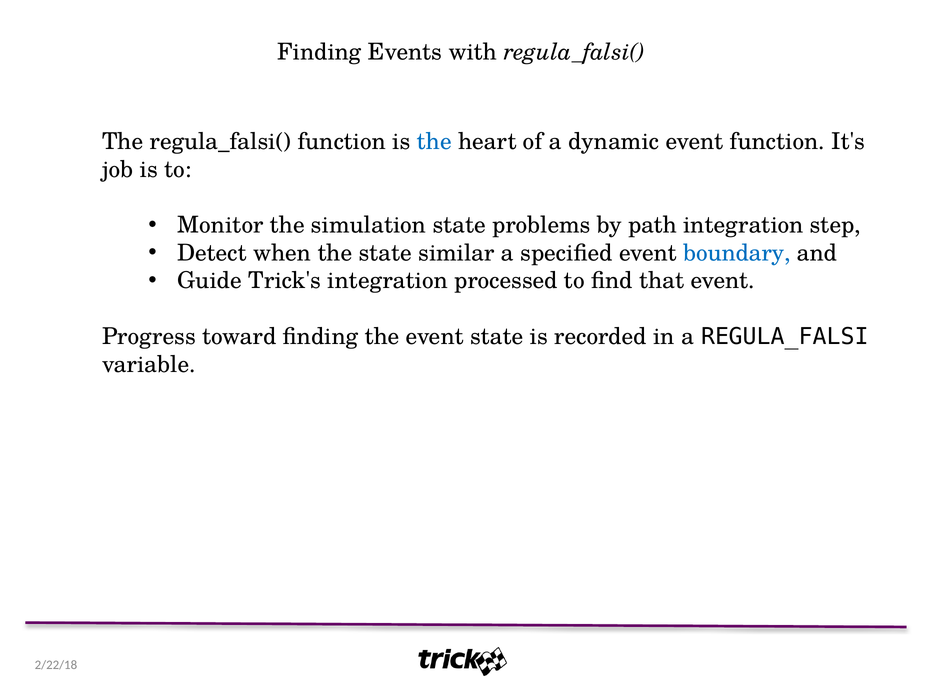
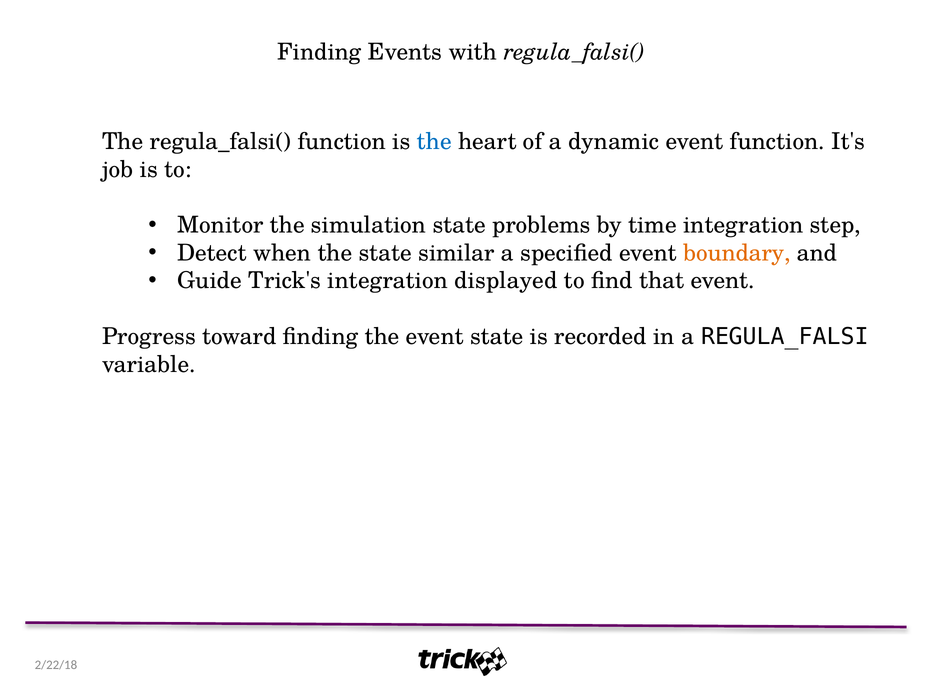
path: path -> time
boundary colour: blue -> orange
processed: processed -> displayed
